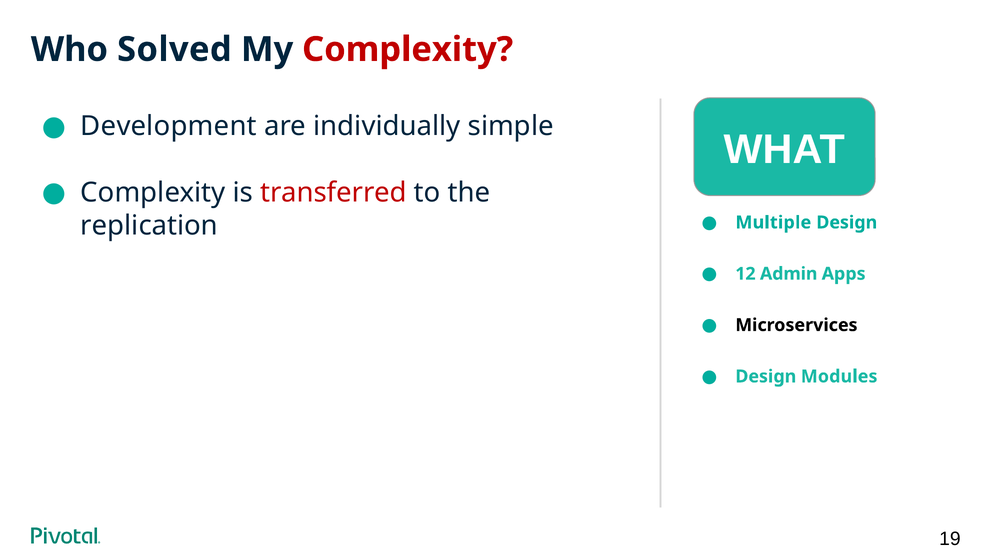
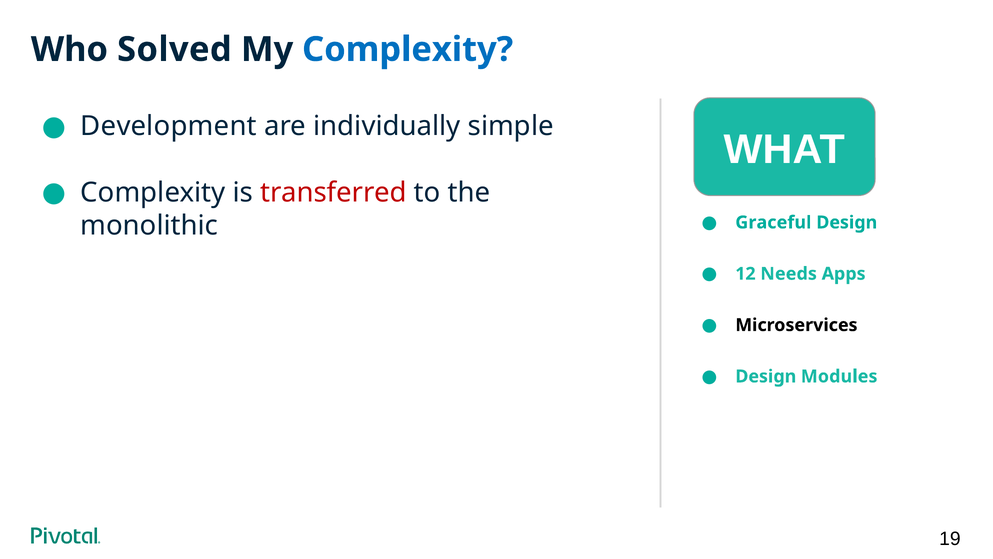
Complexity at (408, 49) colour: red -> blue
Multiple: Multiple -> Graceful
replication: replication -> monolithic
Admin: Admin -> Needs
